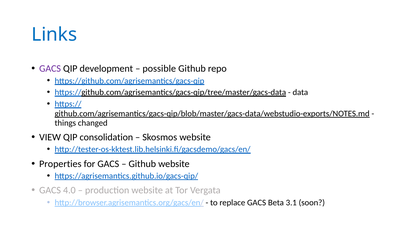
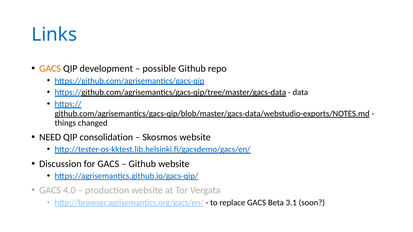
GACS at (50, 69) colour: purple -> orange
VIEW: VIEW -> NEED
Properties: Properties -> Discussion
